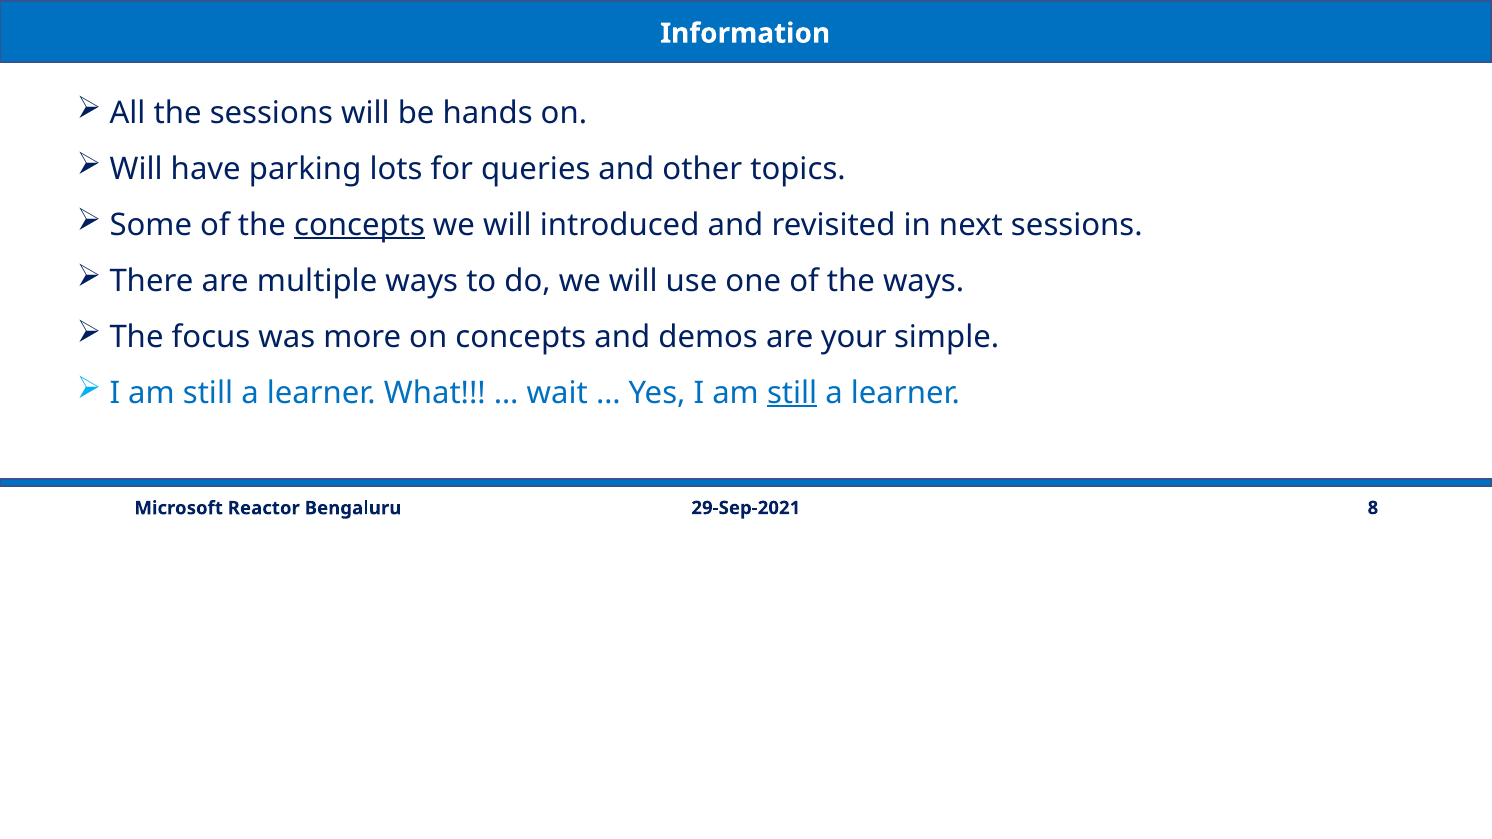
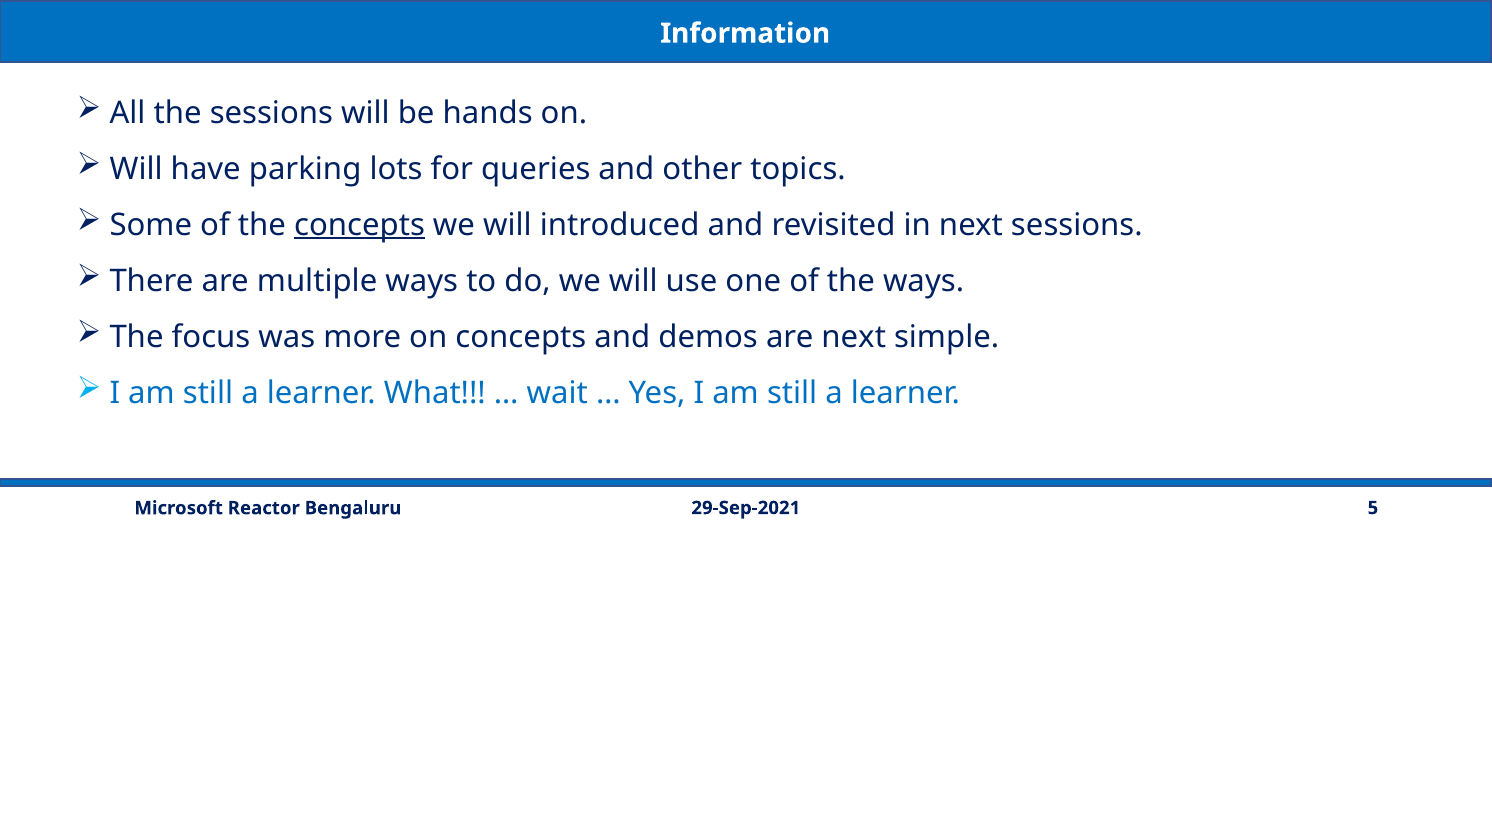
are your: your -> next
still at (792, 393) underline: present -> none
8: 8 -> 5
